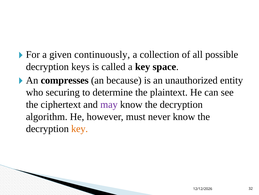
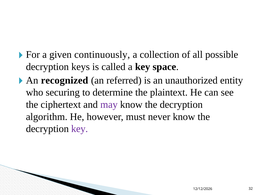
compresses: compresses -> recognized
because: because -> referred
key at (80, 128) colour: orange -> purple
